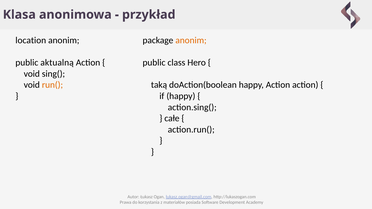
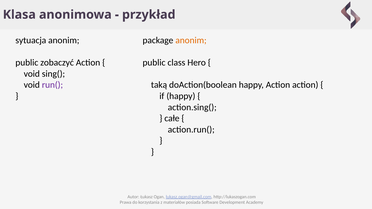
location: location -> sytuacja
aktualną: aktualną -> zobaczyć
run( colour: orange -> purple
